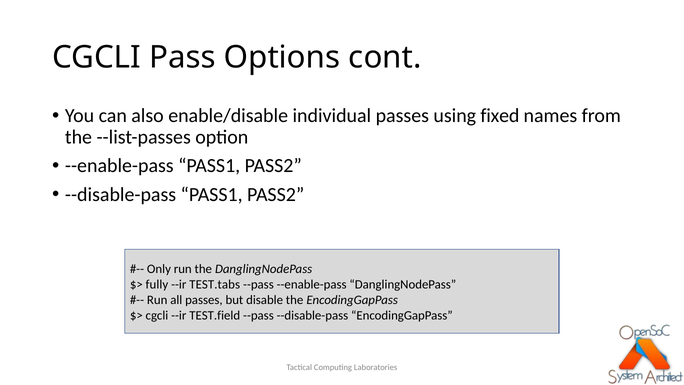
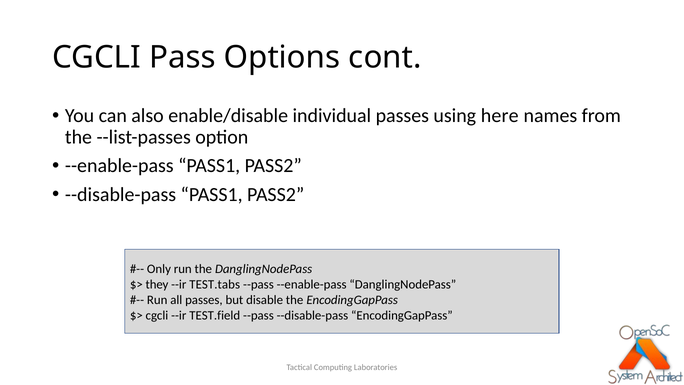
fixed: fixed -> here
fully: fully -> they
